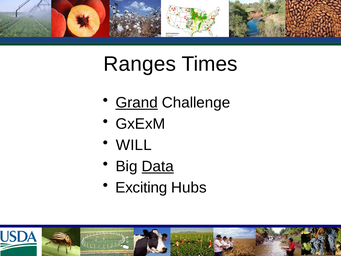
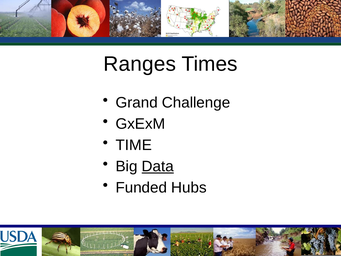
Grand underline: present -> none
WILL: WILL -> TIME
Exciting: Exciting -> Funded
